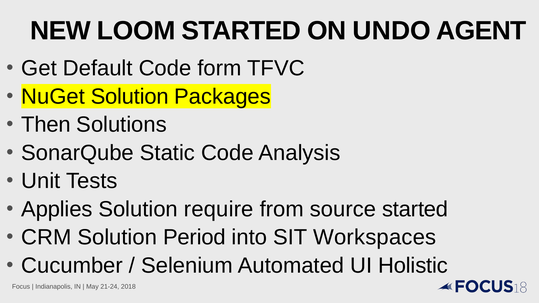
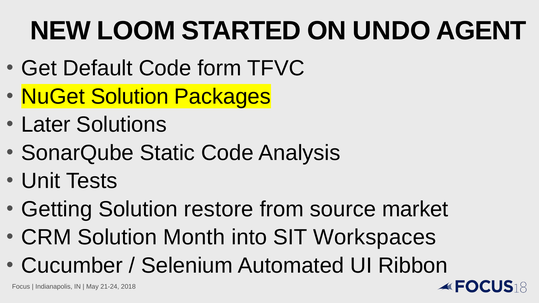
Then: Then -> Later
Applies: Applies -> Getting
require: require -> restore
source started: started -> market
Period: Period -> Month
Holistic: Holistic -> Ribbon
